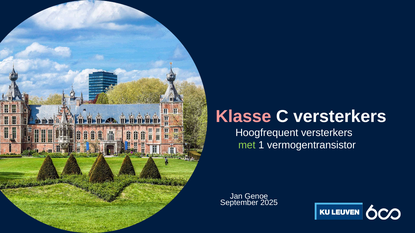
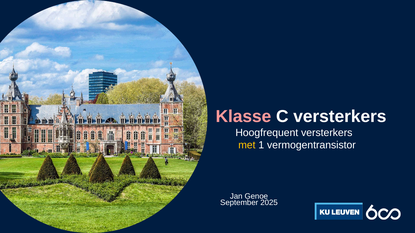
met colour: light green -> yellow
